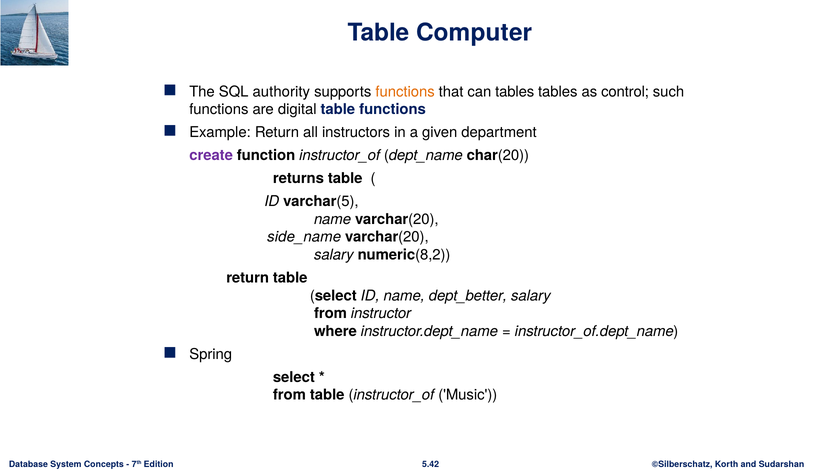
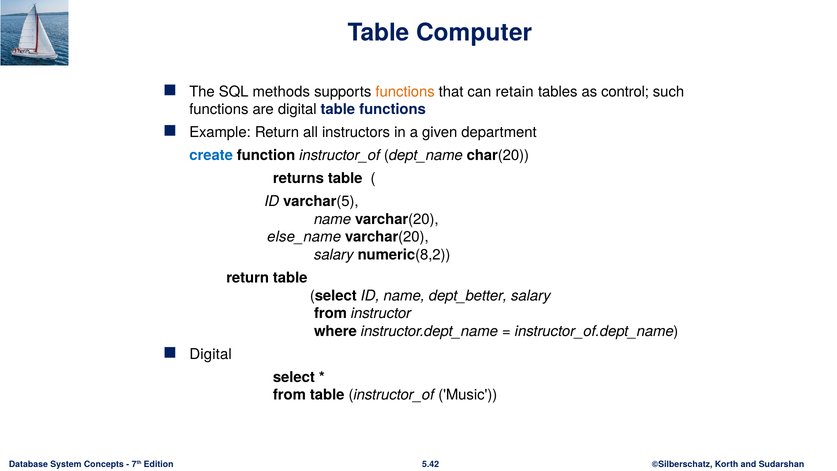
authority: authority -> methods
can tables: tables -> retain
create colour: purple -> blue
side_name: side_name -> else_name
Spring at (211, 354): Spring -> Digital
